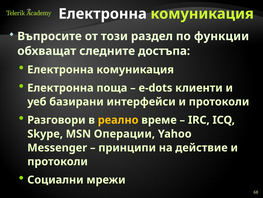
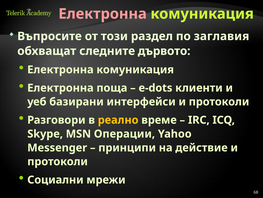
Електронна at (103, 14) colour: white -> pink
функции: функции -> заглавия
достъпа: достъпа -> дървото
